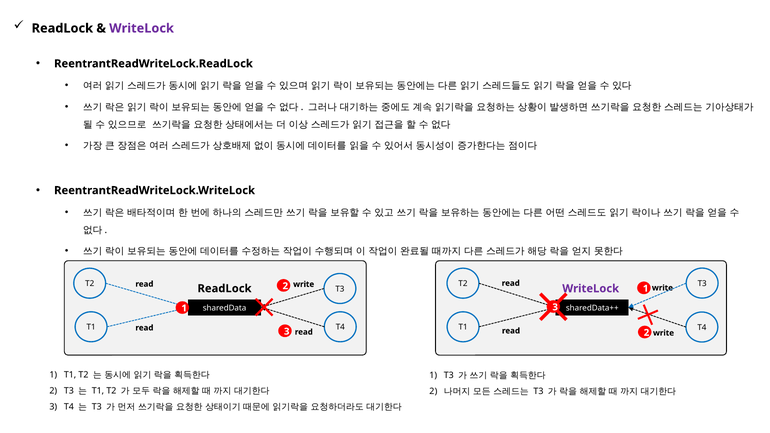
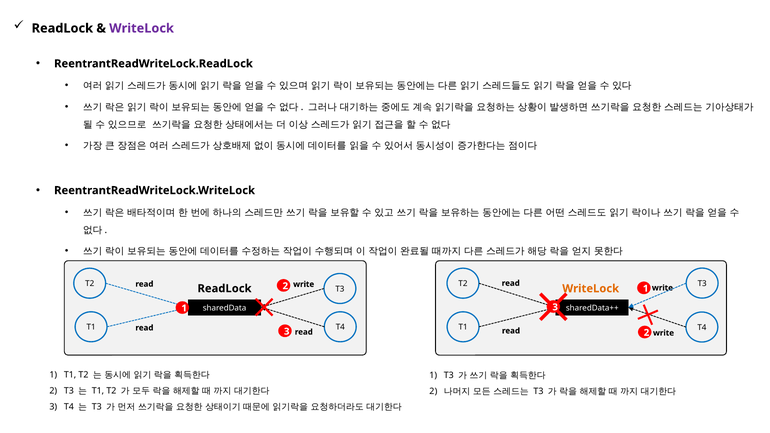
WriteLock at (591, 289) colour: purple -> orange
